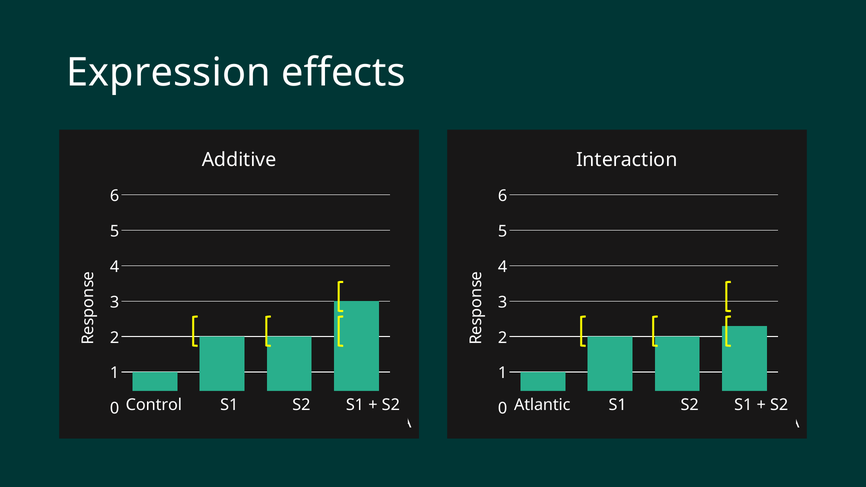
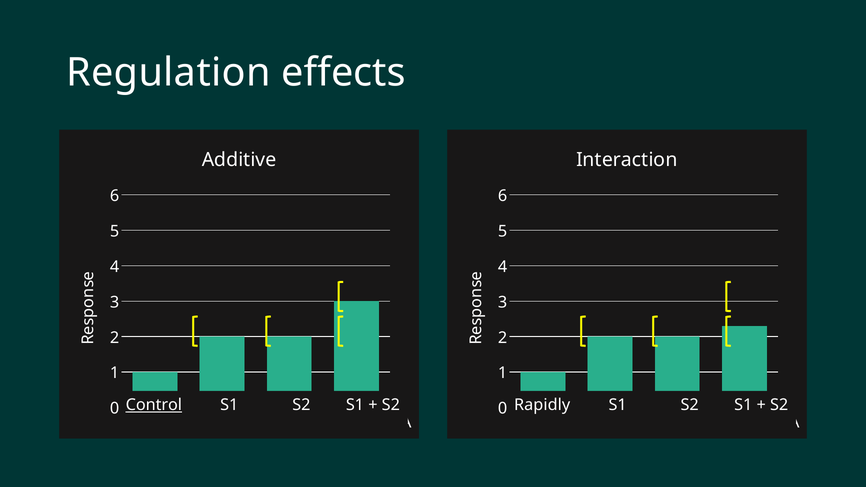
Expression: Expression -> Regulation
Control at (154, 405) underline: none -> present
Atlantic: Atlantic -> Rapidly
